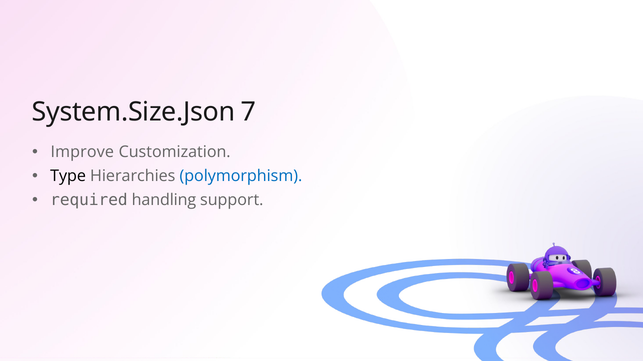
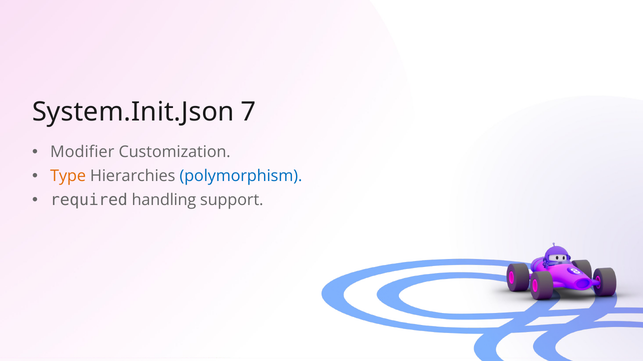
System.Size.Json: System.Size.Json -> System.Init.Json
Improve: Improve -> Modifier
Type colour: black -> orange
